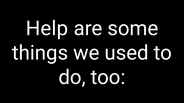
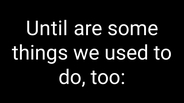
Help: Help -> Until
